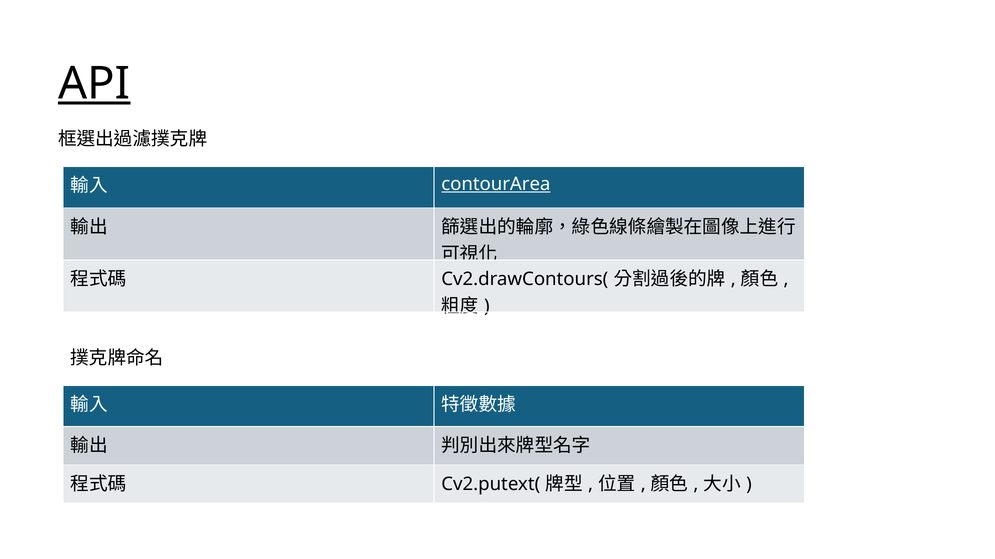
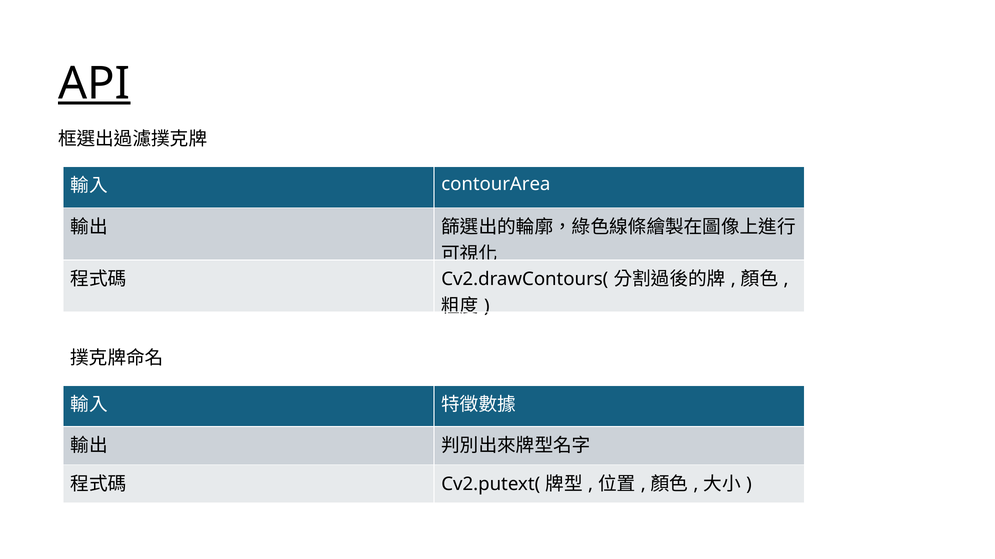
contourArea underline: present -> none
